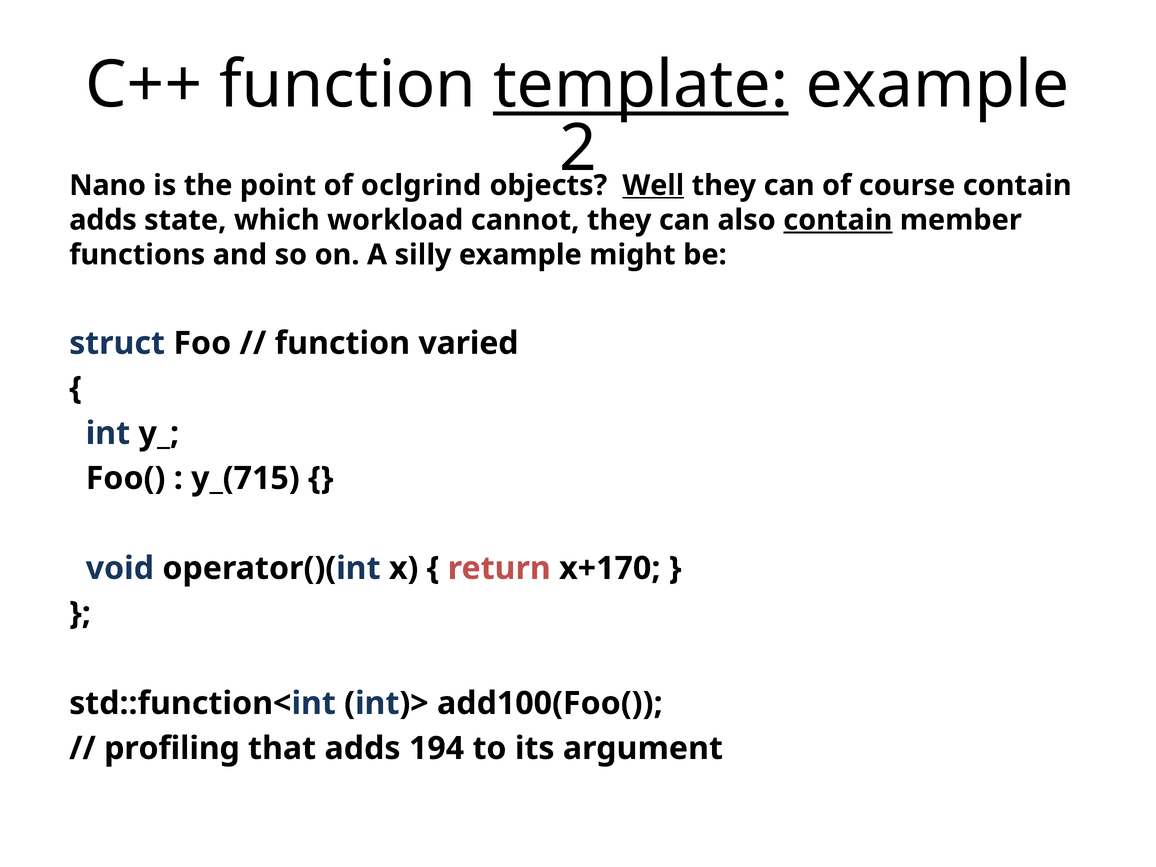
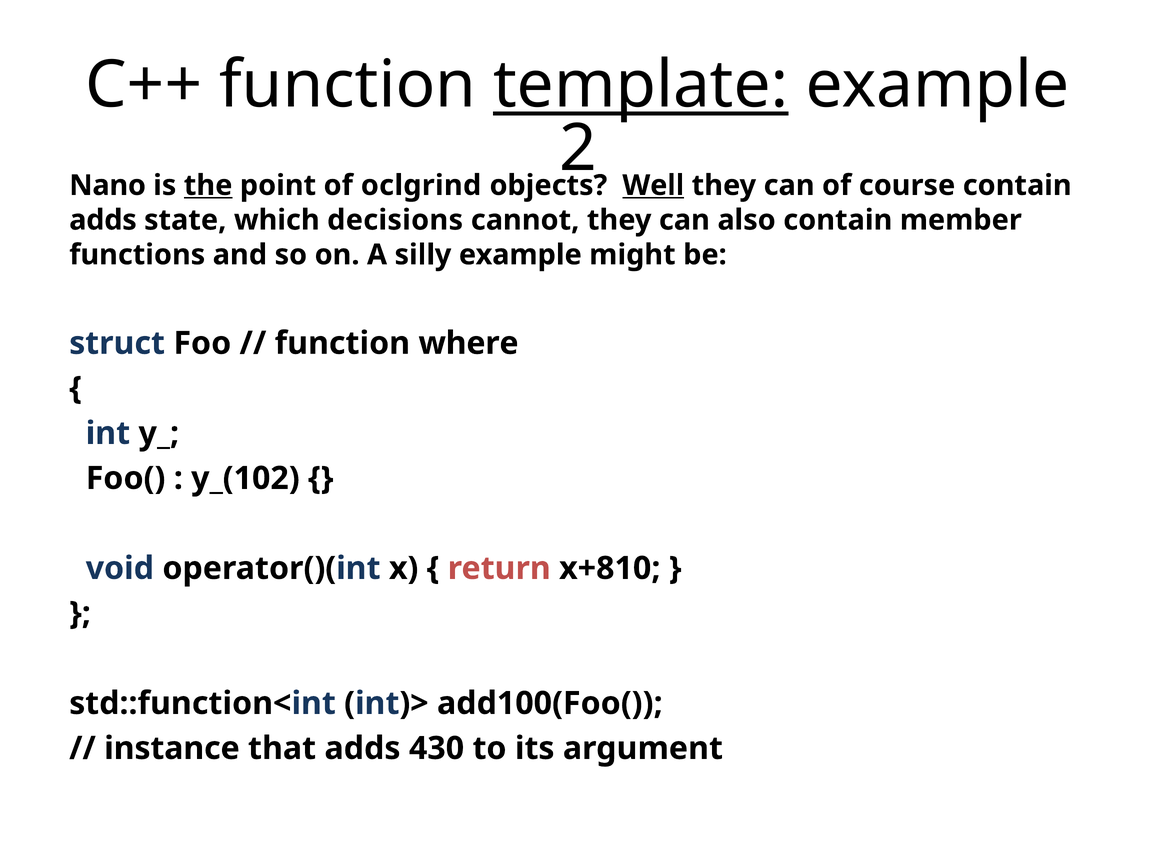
the underline: none -> present
workload: workload -> decisions
contain at (838, 220) underline: present -> none
varied: varied -> where
y_(715: y_(715 -> y_(102
x+170: x+170 -> x+810
profiling: profiling -> instance
194: 194 -> 430
